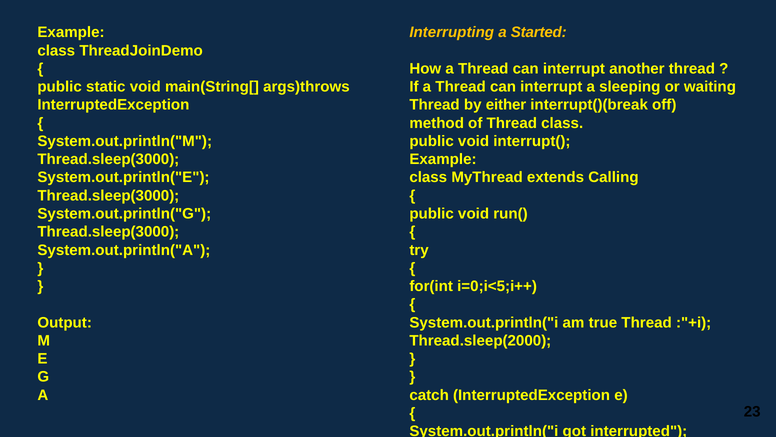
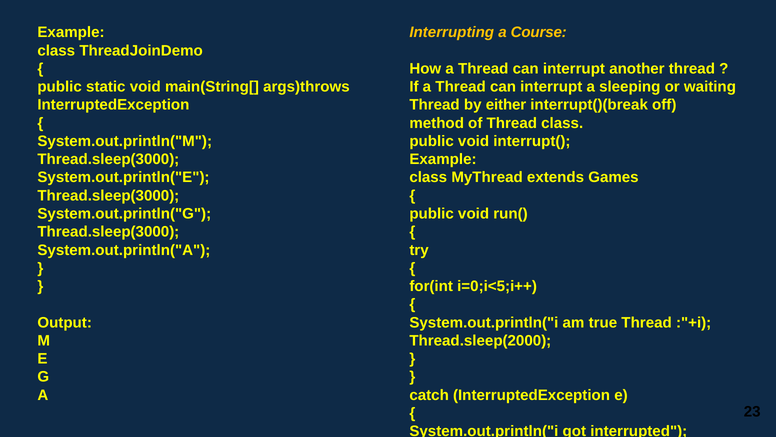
Started: Started -> Course
Calling: Calling -> Games
